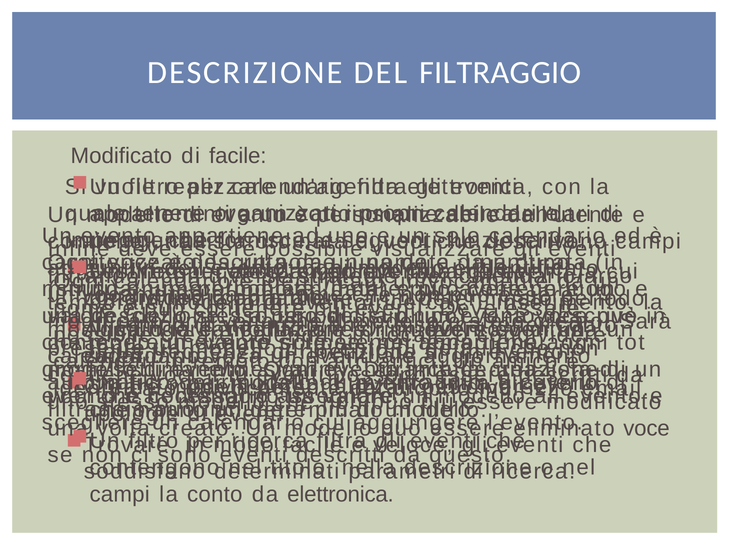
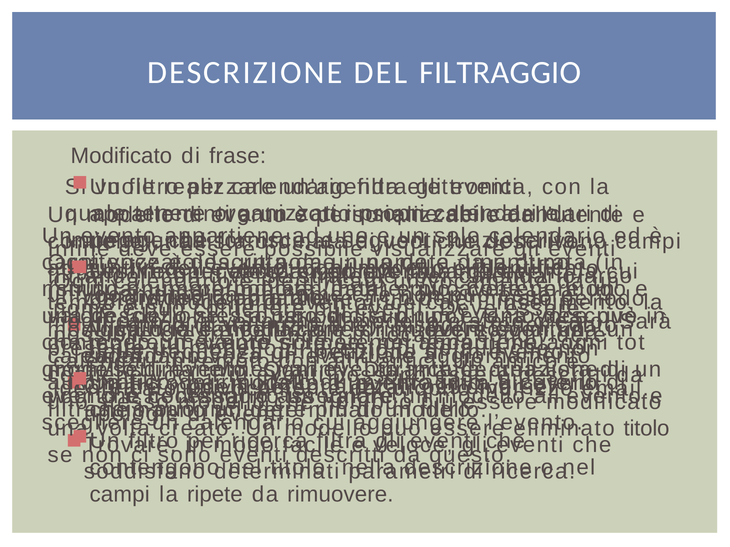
di facile: facile -> frase
voce at (647, 429): voce -> titolo
la conto: conto -> ripete
da elettronica: elettronica -> rimuovere
